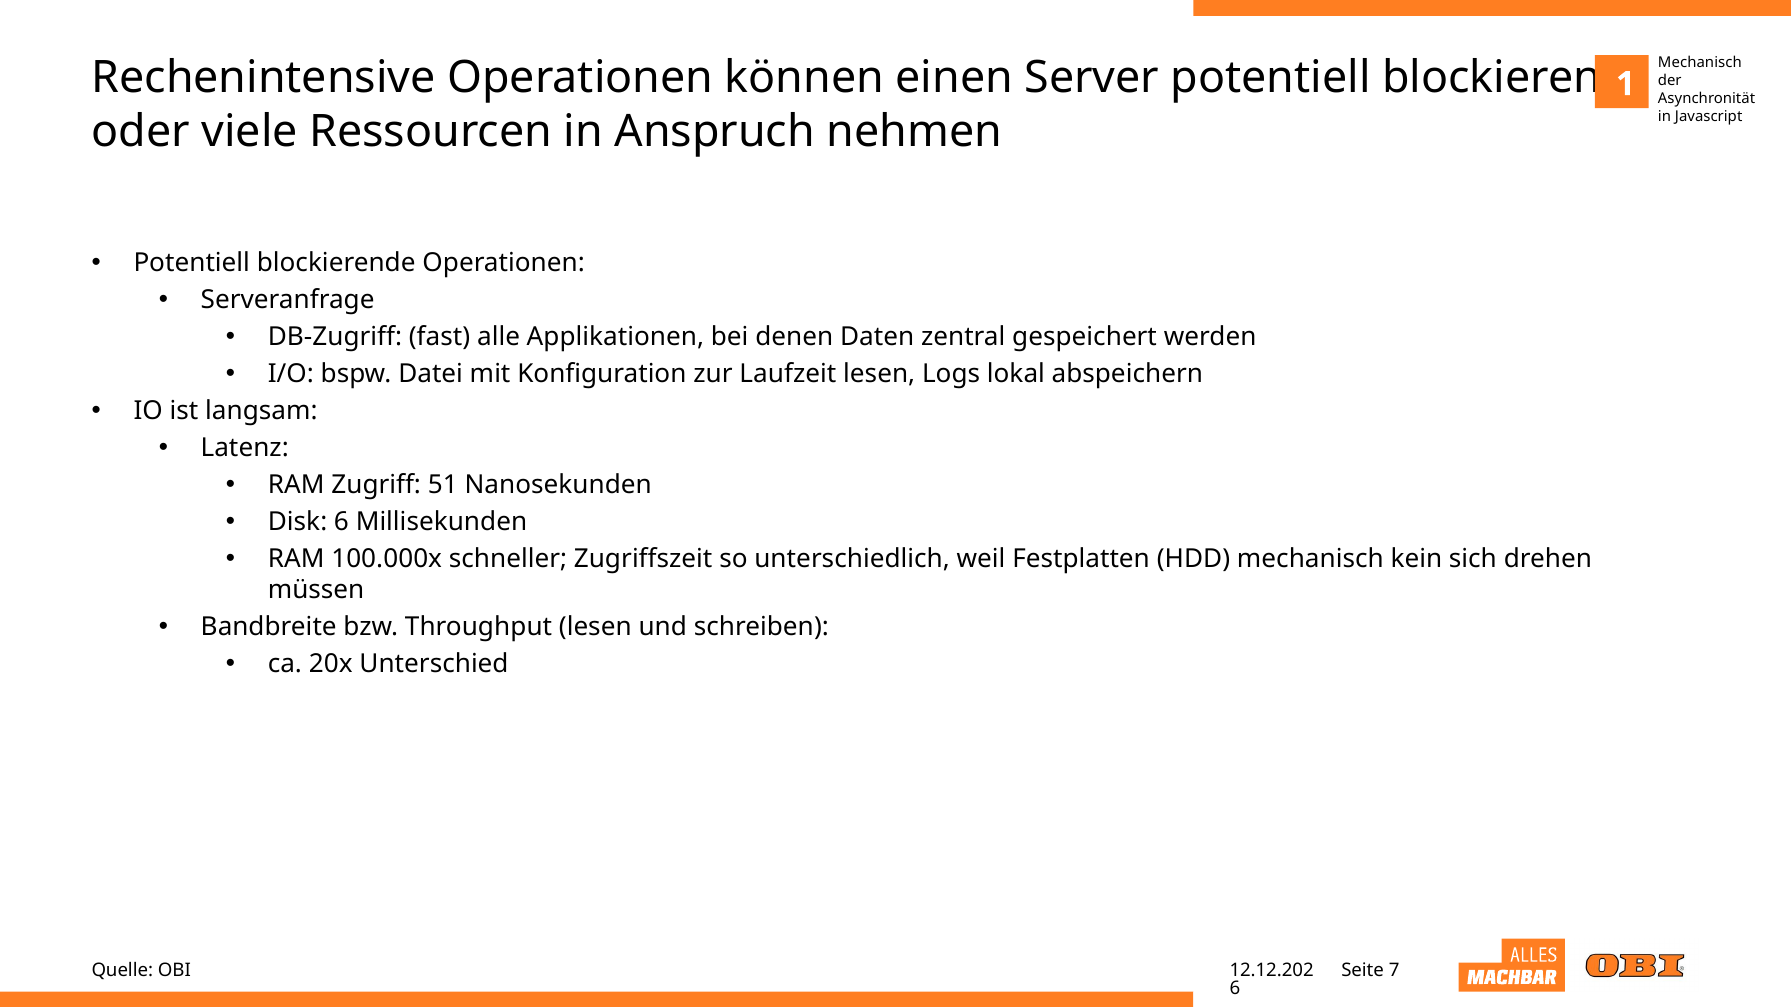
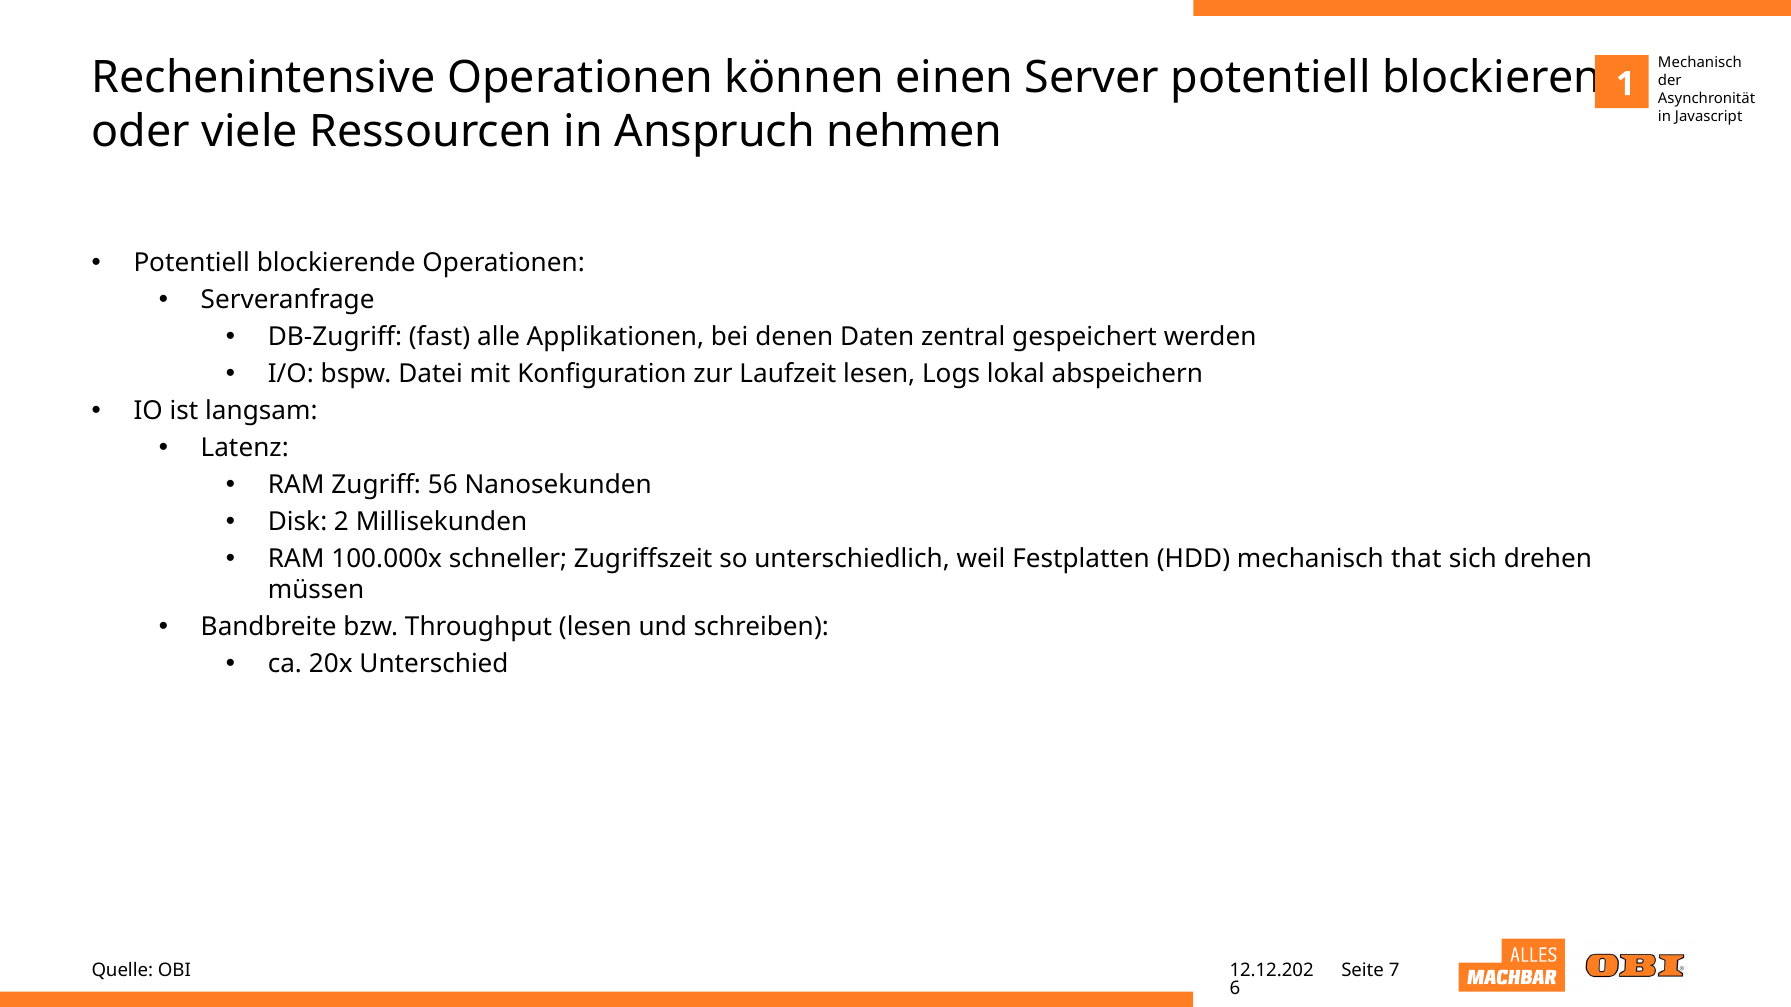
51: 51 -> 56
Disk 6: 6 -> 2
kein: kein -> that
